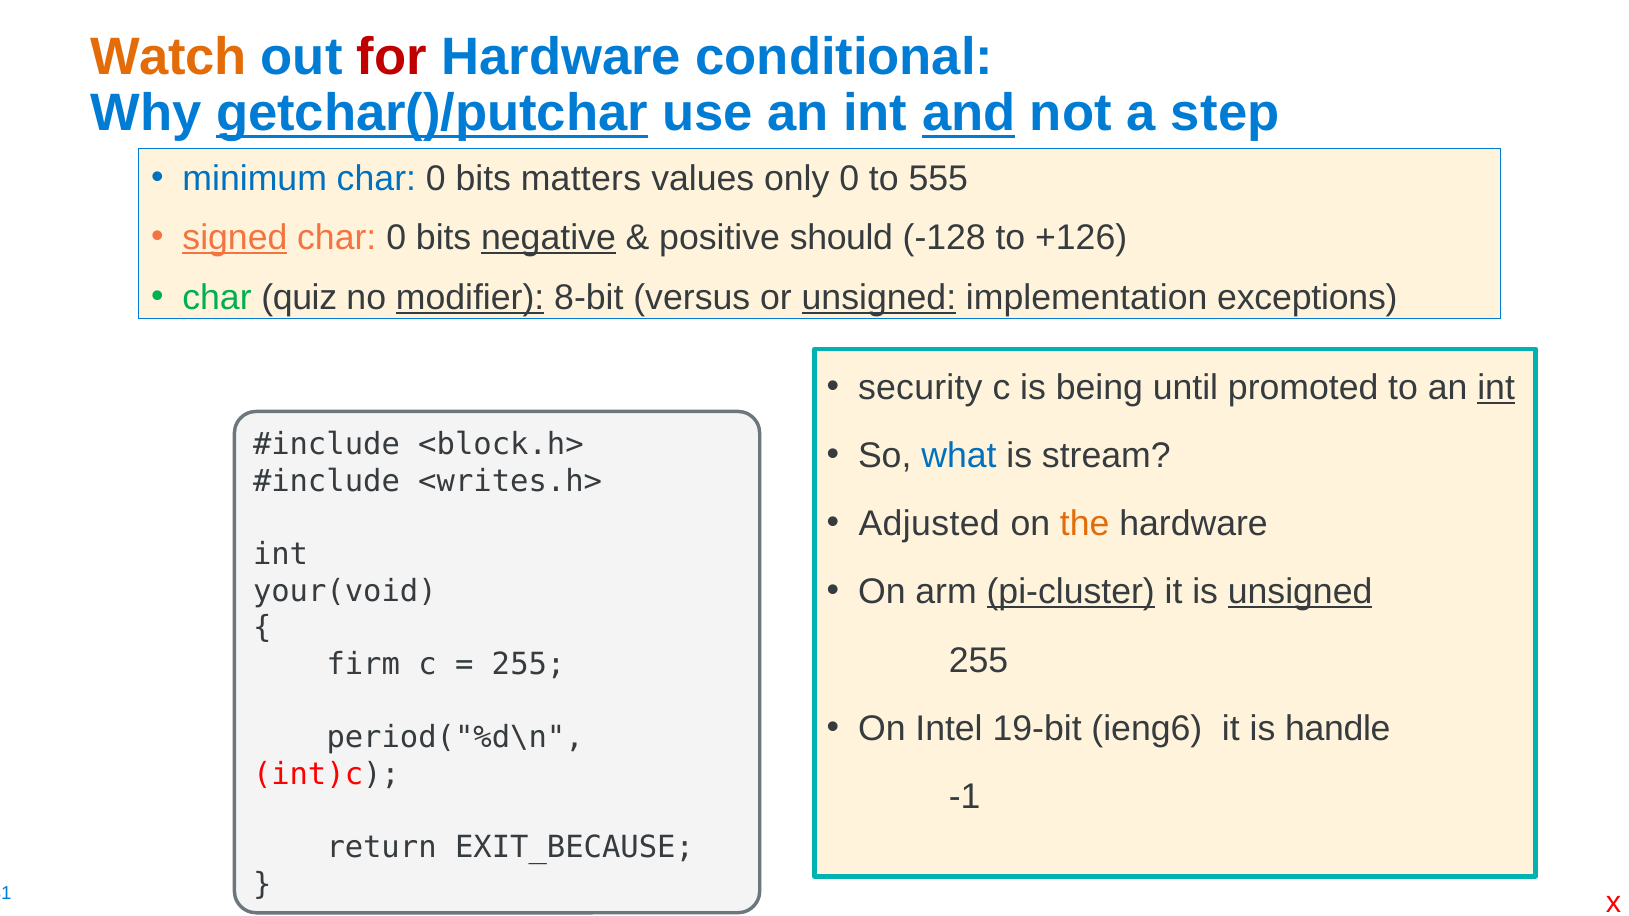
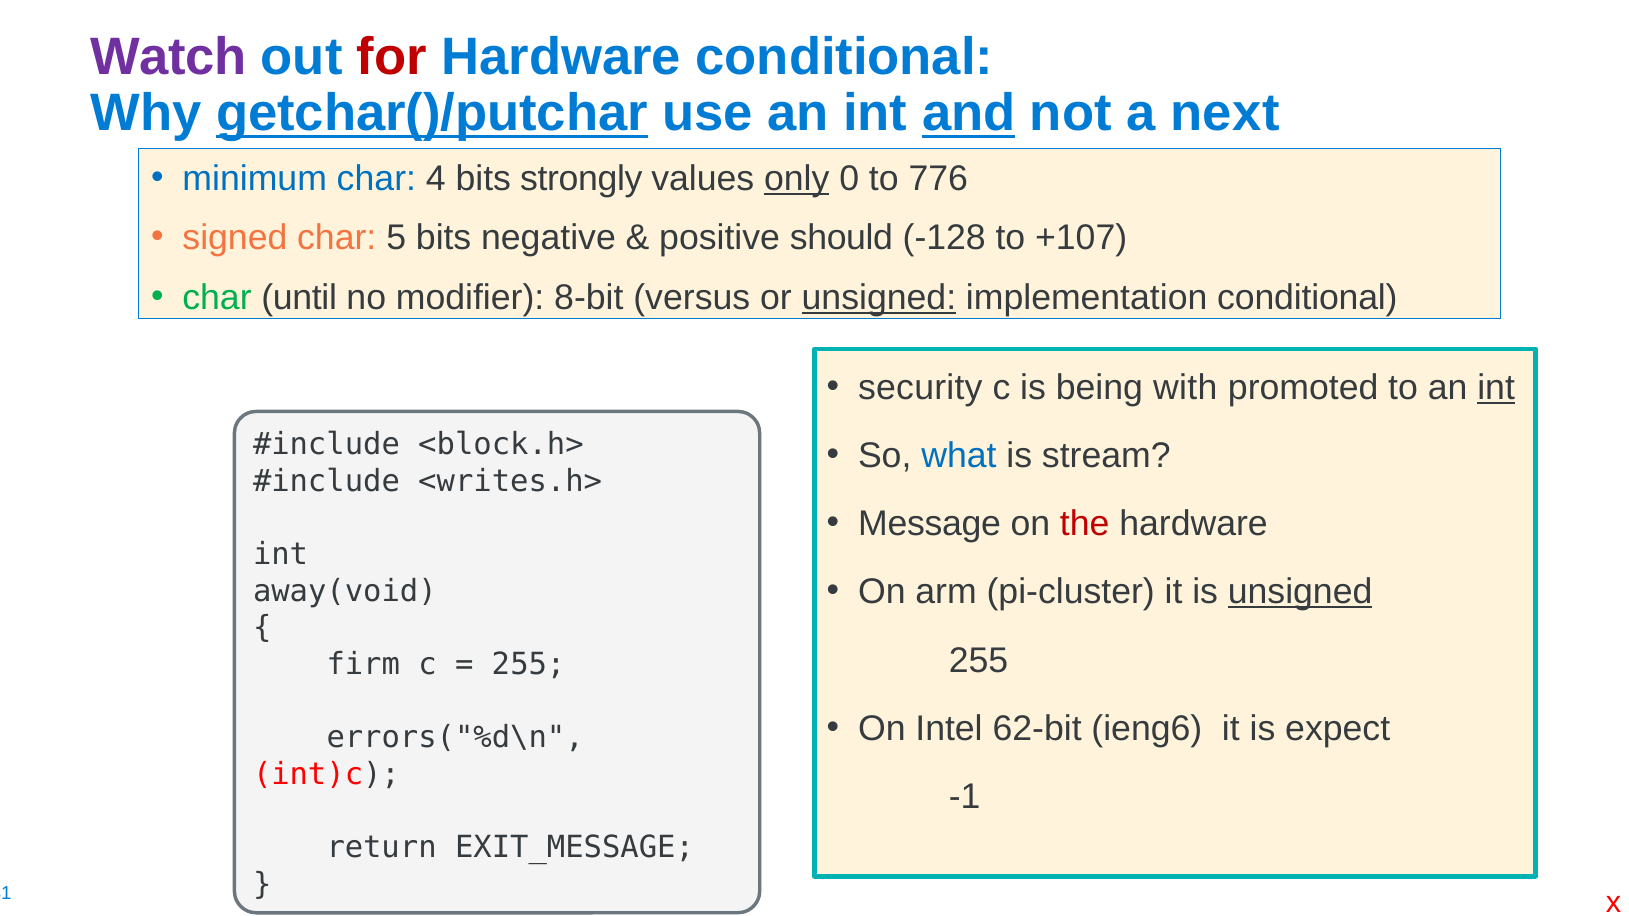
Watch colour: orange -> purple
step: step -> next
0 at (436, 178): 0 -> 4
matters: matters -> strongly
only underline: none -> present
555: 555 -> 776
signed underline: present -> none
0 at (396, 238): 0 -> 5
negative underline: present -> none
+126: +126 -> +107
quiz: quiz -> until
modifier underline: present -> none
implementation exceptions: exceptions -> conditional
until: until -> with
Adjusted: Adjusted -> Message
the colour: orange -> red
pi-cluster underline: present -> none
your(void: your(void -> away(void
19-bit: 19-bit -> 62-bit
handle: handle -> expect
period("%d\n: period("%d\n -> errors("%d\n
EXIT_BECAUSE: EXIT_BECAUSE -> EXIT_MESSAGE
